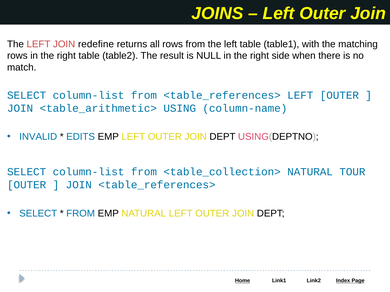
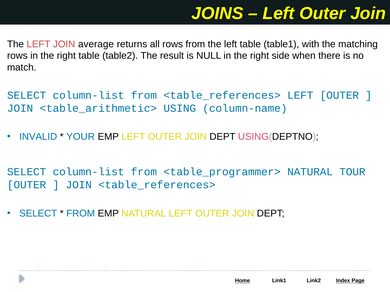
redefine: redefine -> average
EDITS: EDITS -> YOUR
<table_collection>: <table_collection> -> <table_programmer>
